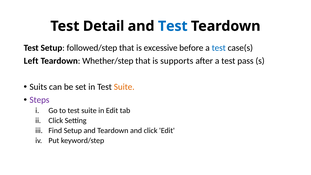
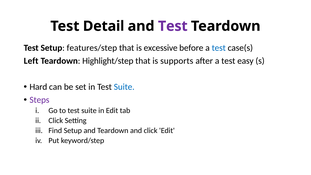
Test at (173, 26) colour: blue -> purple
followed/step: followed/step -> features/step
Whether/step: Whether/step -> Highlight/step
pass: pass -> easy
Suits: Suits -> Hard
Suite at (124, 87) colour: orange -> blue
